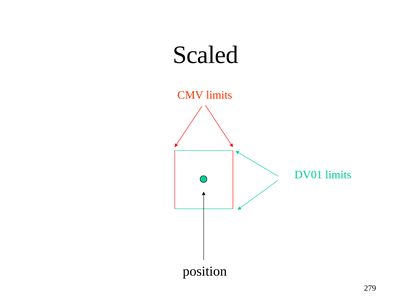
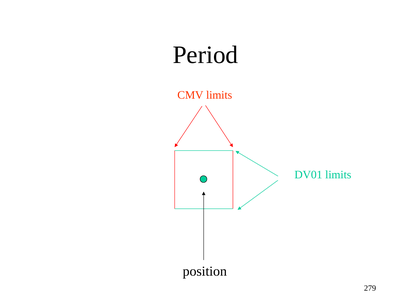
Scaled: Scaled -> Period
